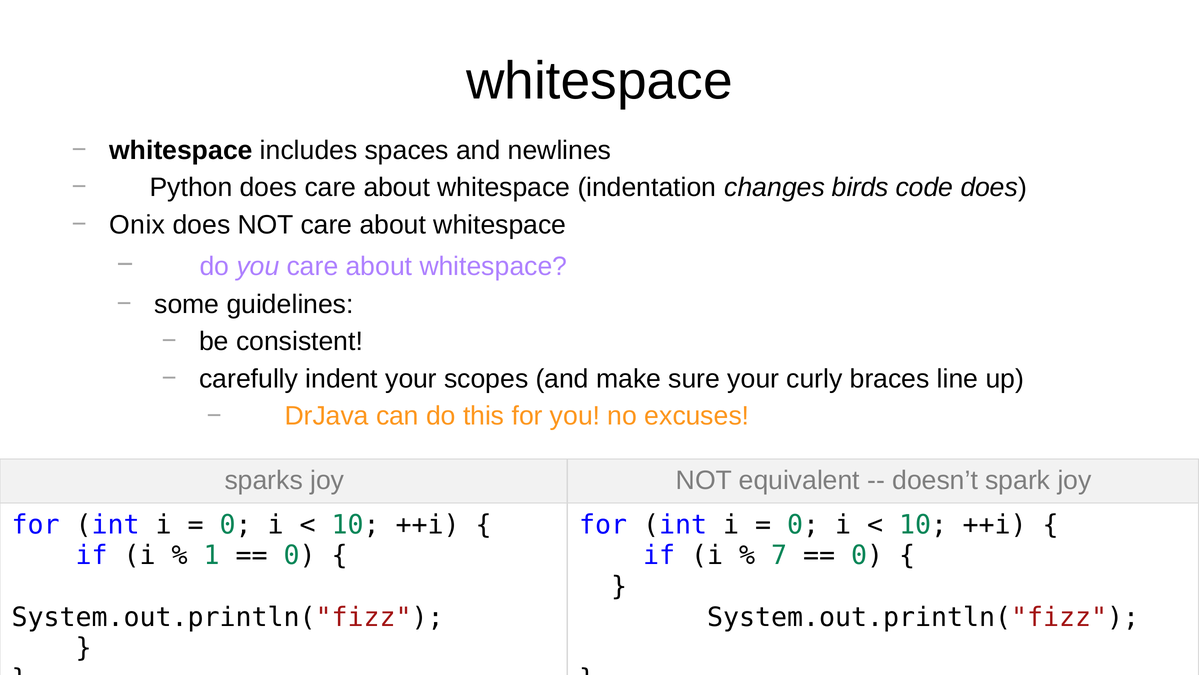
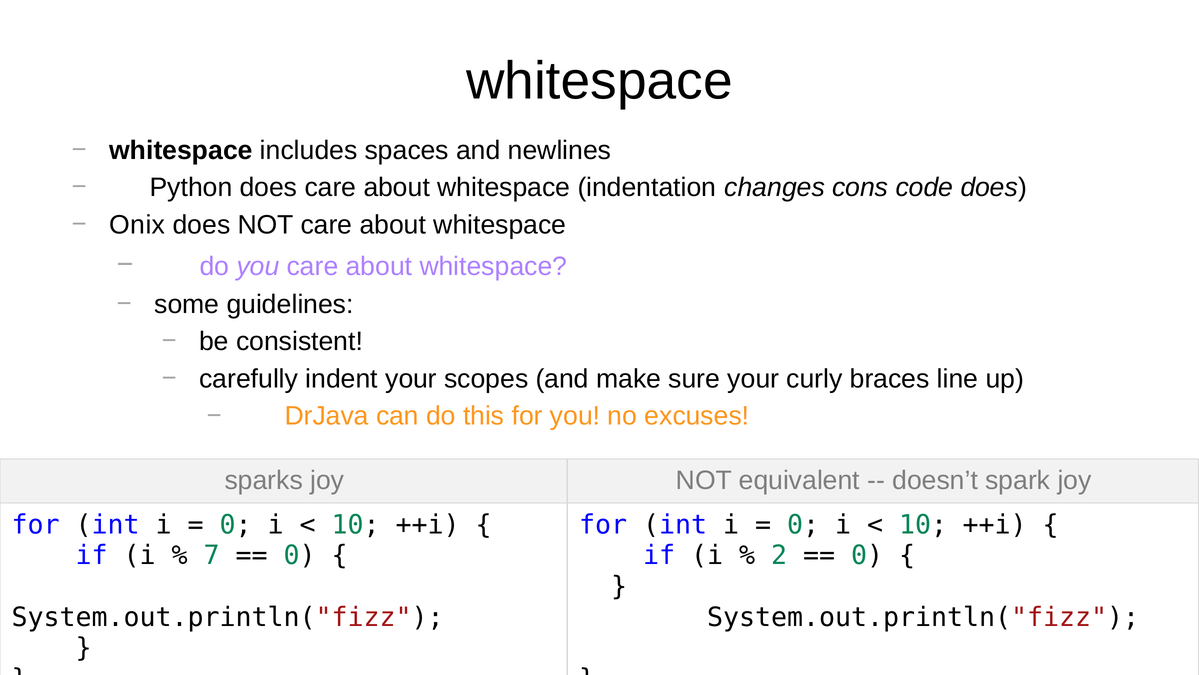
birds: birds -> cons
1: 1 -> 7
7: 7 -> 2
